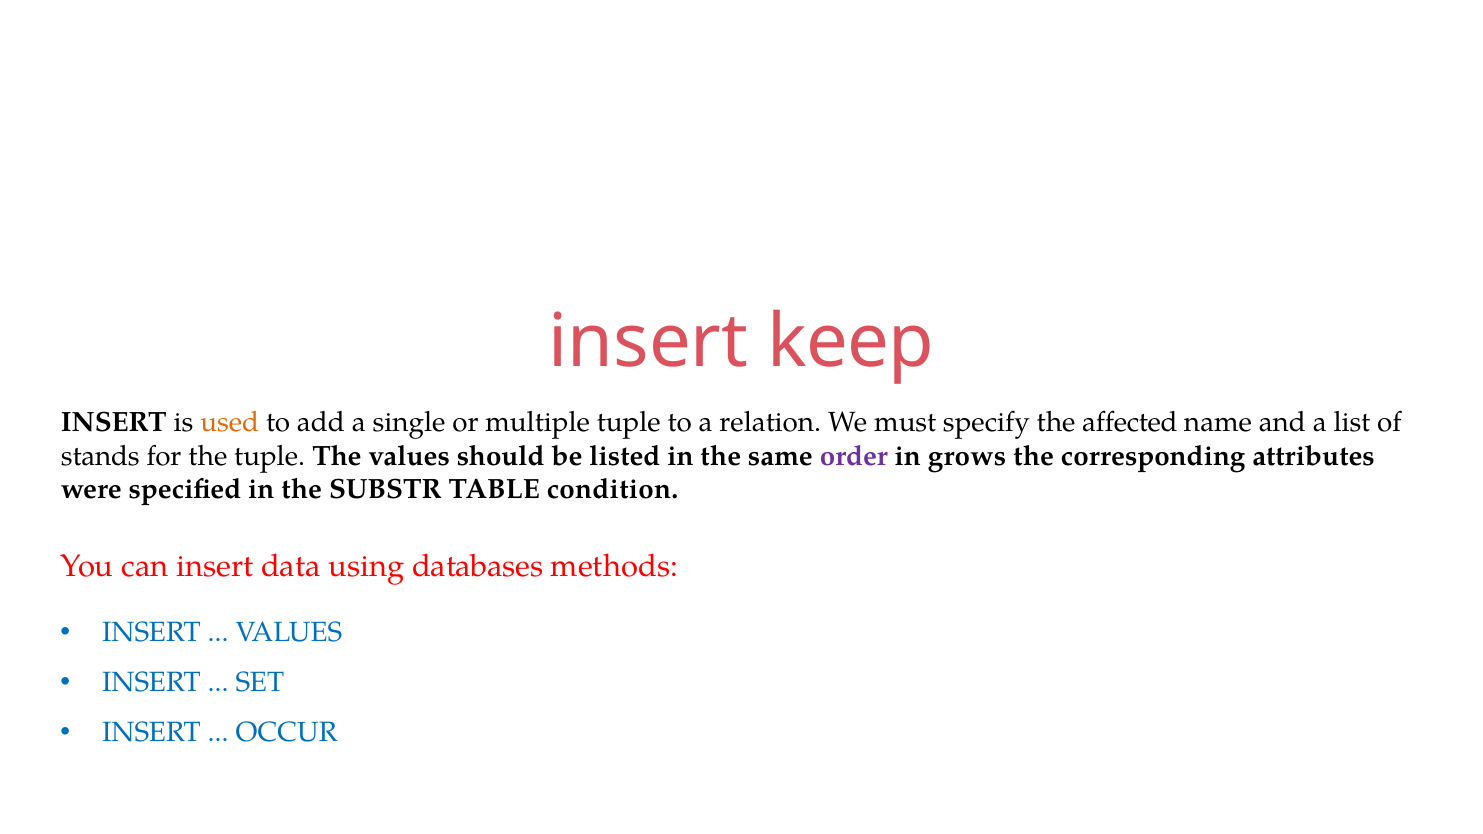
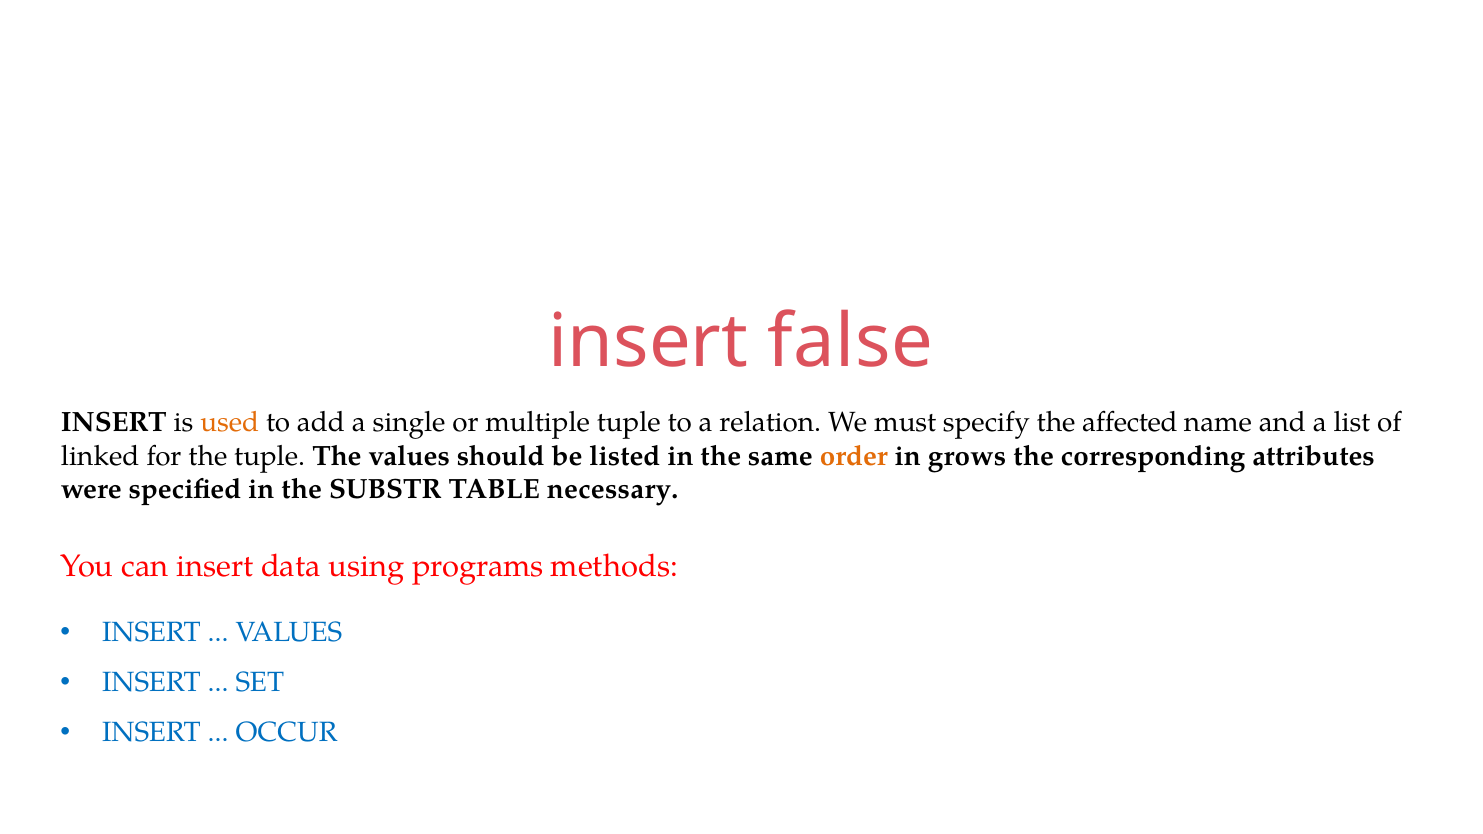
keep: keep -> false
stands: stands -> linked
order colour: purple -> orange
condition: condition -> necessary
databases: databases -> programs
